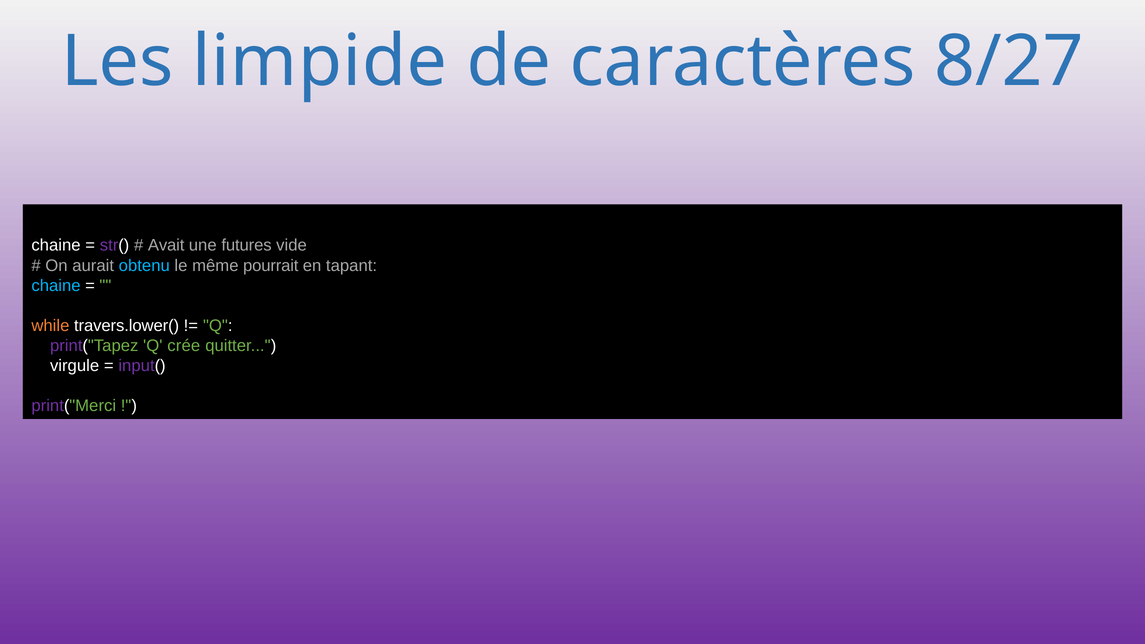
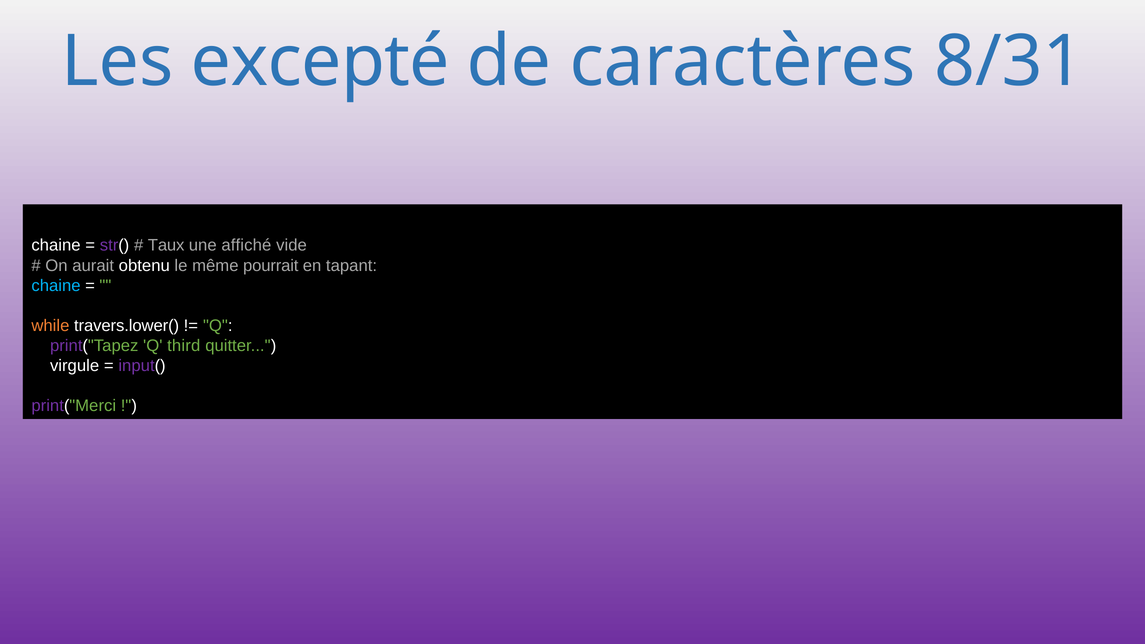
limpide: limpide -> excepté
8/27: 8/27 -> 8/31
Avait: Avait -> Taux
futures: futures -> affiché
obtenu colour: light blue -> white
crée: crée -> third
